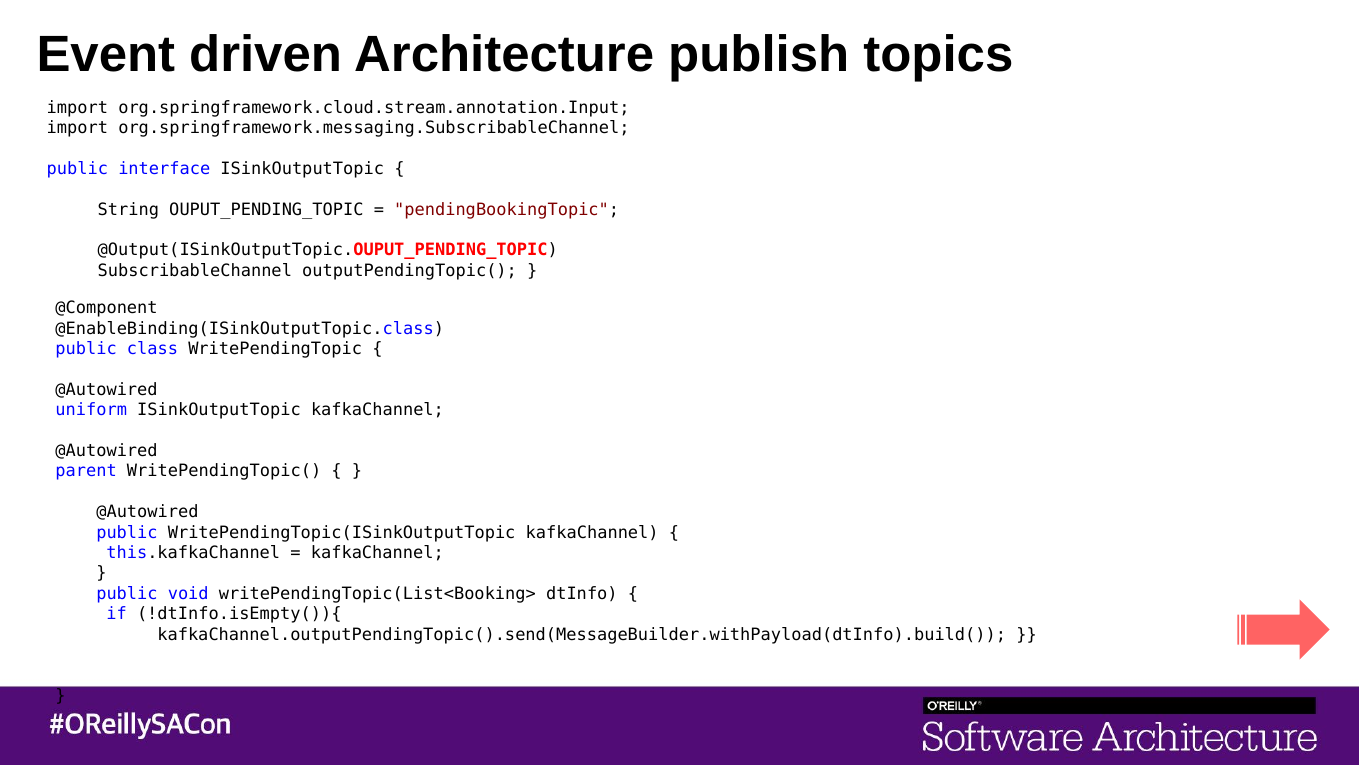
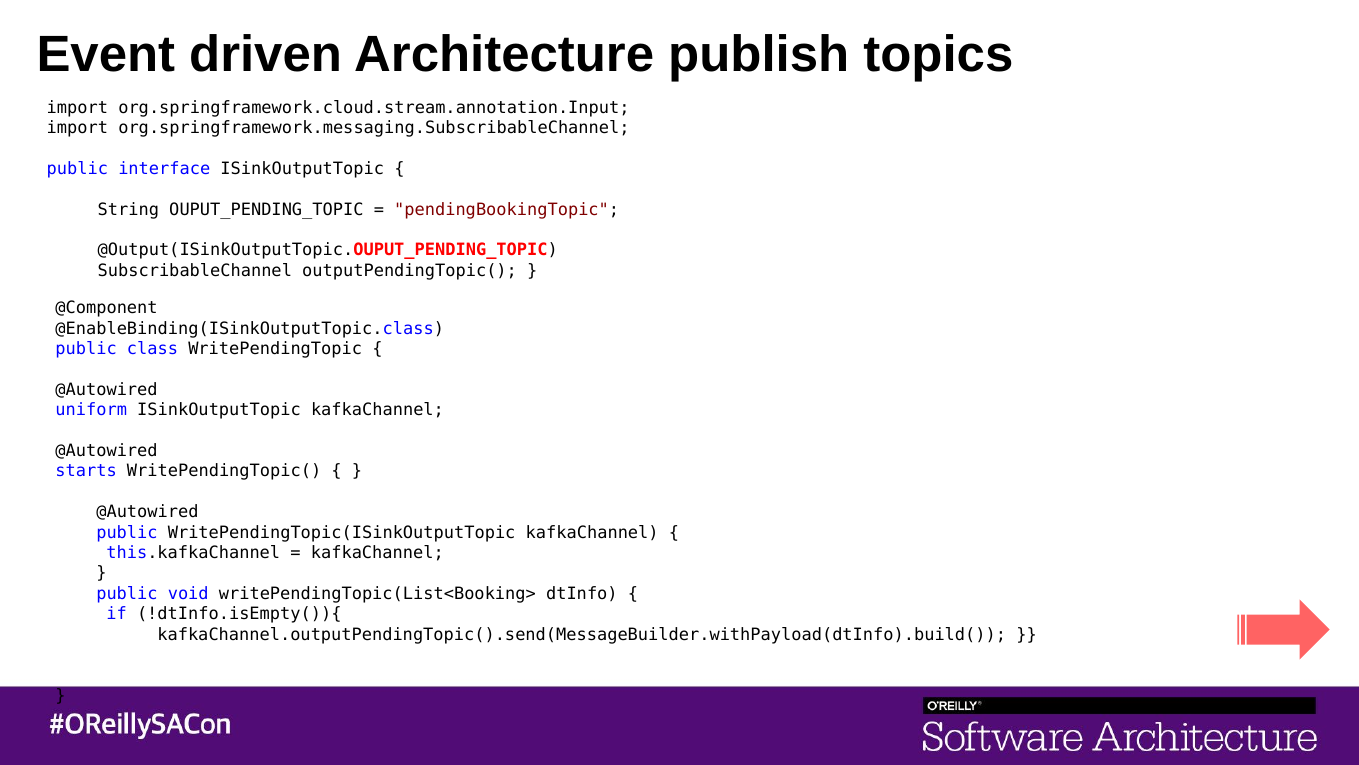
parent: parent -> starts
